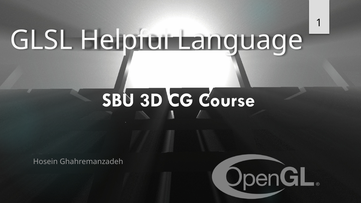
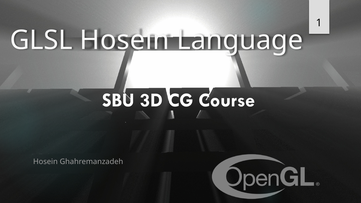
GLSL Helpful: Helpful -> Hosein
